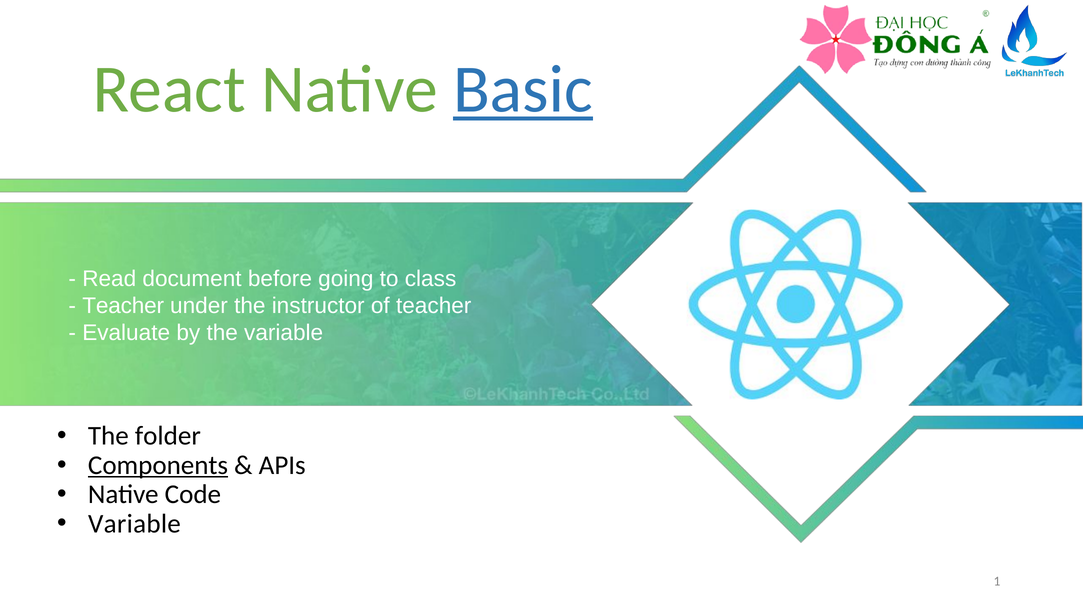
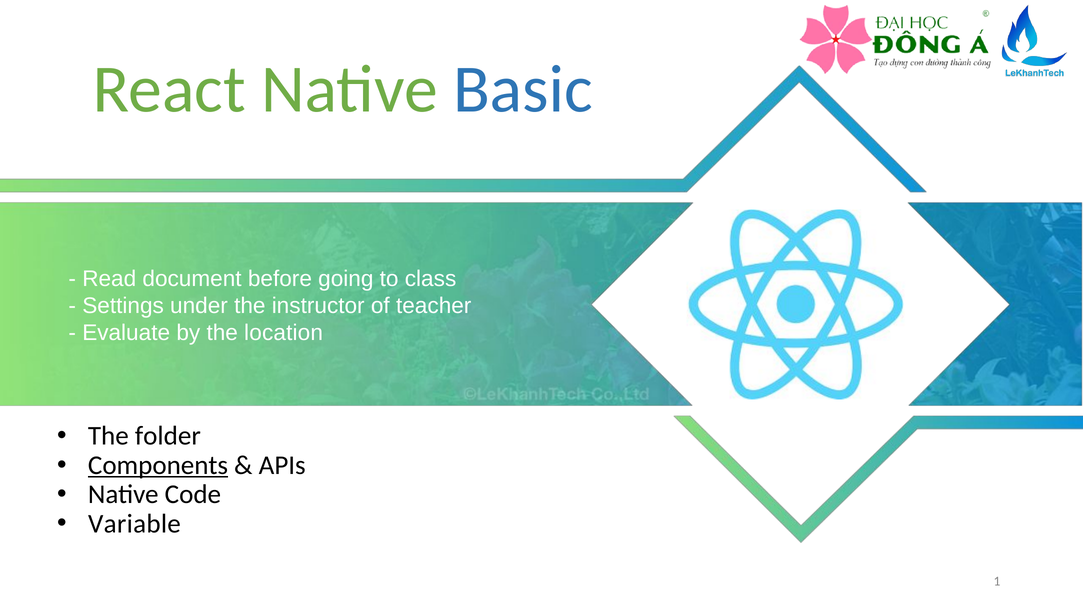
Basic underline: present -> none
Teacher at (123, 306): Teacher -> Settings
the variable: variable -> location
